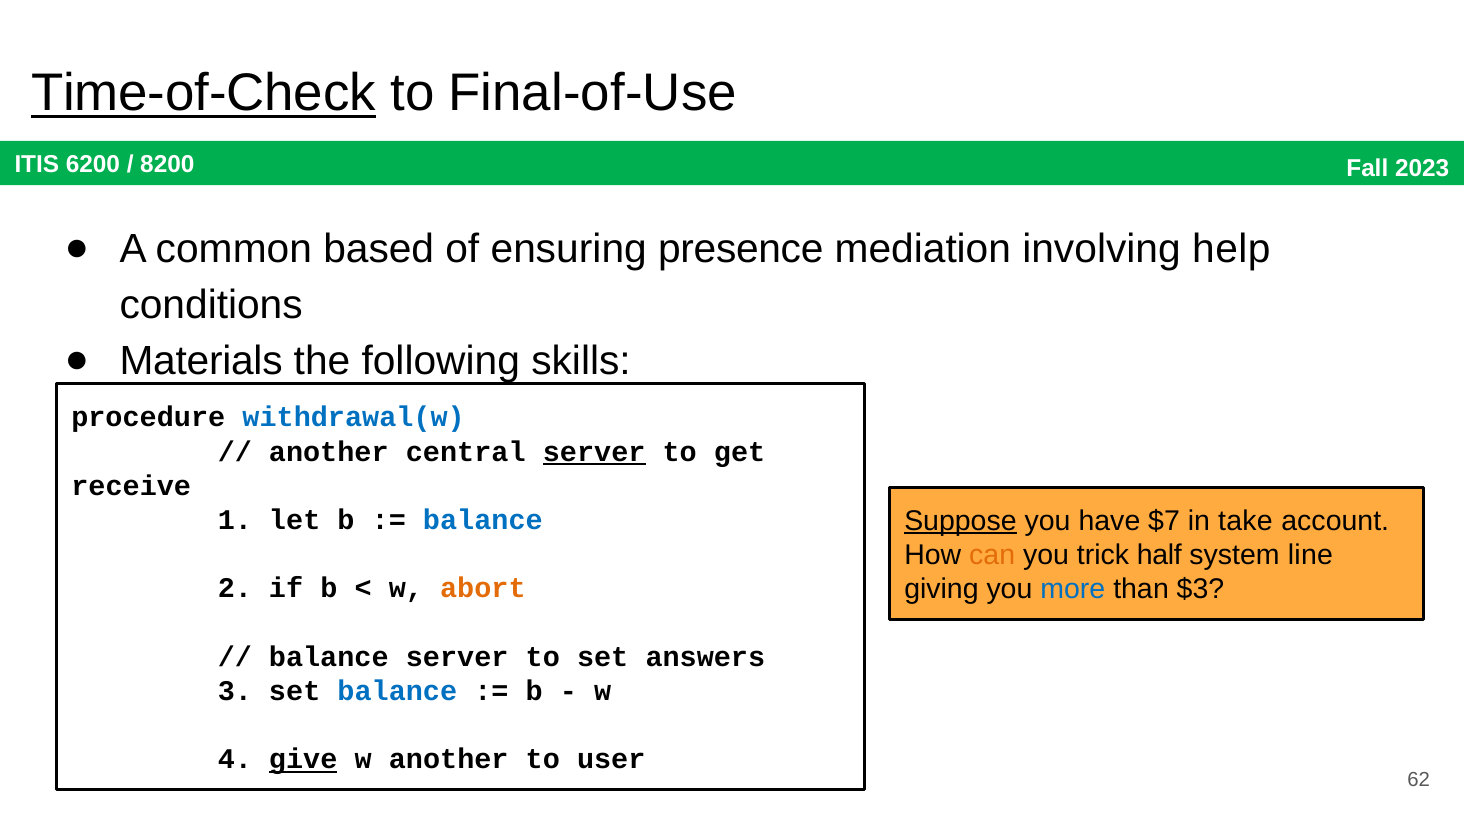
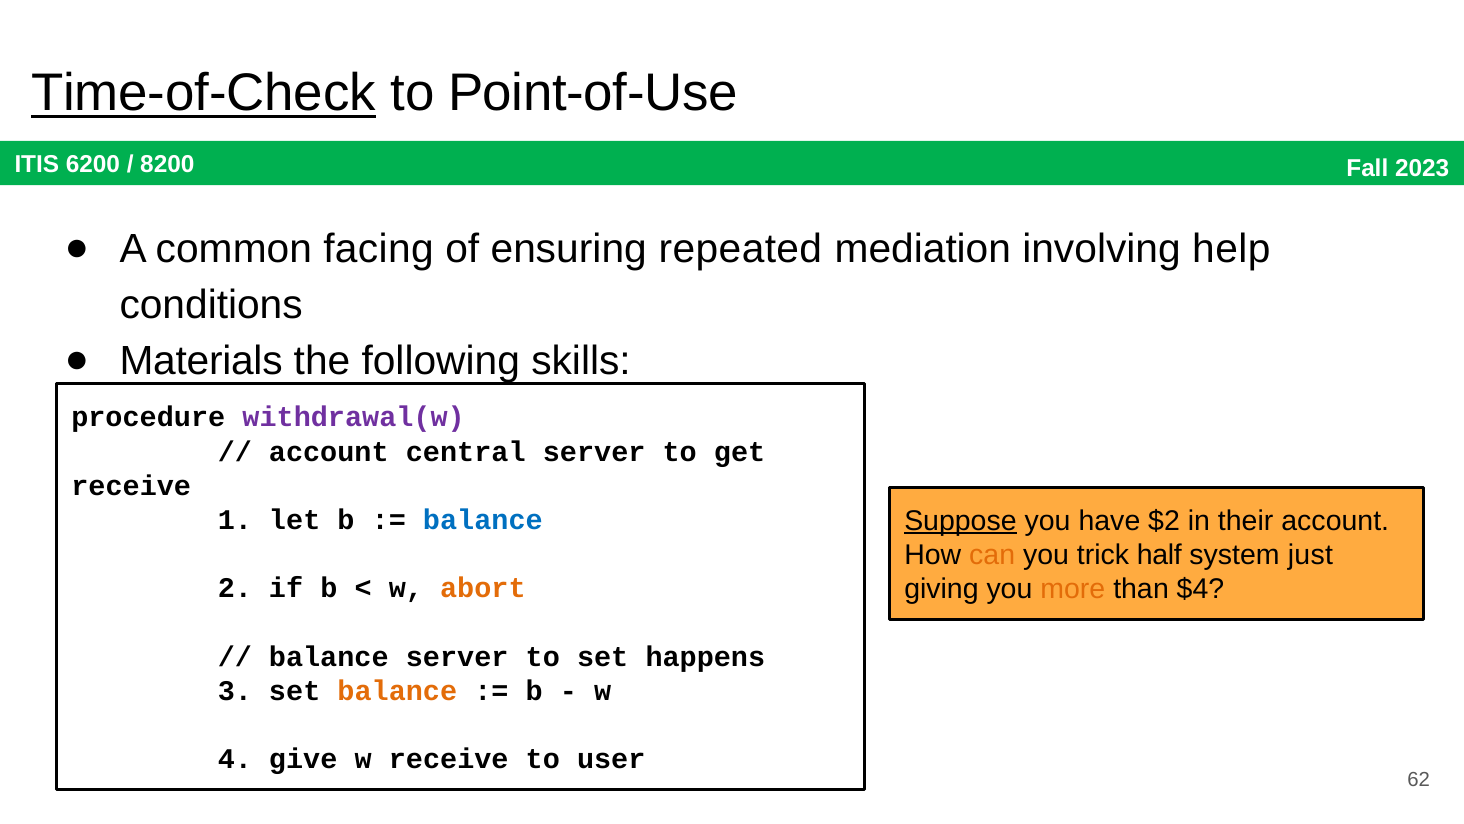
Final-of-Use: Final-of-Use -> Point-of-Use
based: based -> facing
presence: presence -> repeated
withdrawal(w colour: blue -> purple
another at (329, 451): another -> account
server at (594, 451) underline: present -> none
$7: $7 -> $2
take: take -> their
line: line -> just
more colour: blue -> orange
$3: $3 -> $4
answers: answers -> happens
balance at (397, 691) colour: blue -> orange
give underline: present -> none
w another: another -> receive
